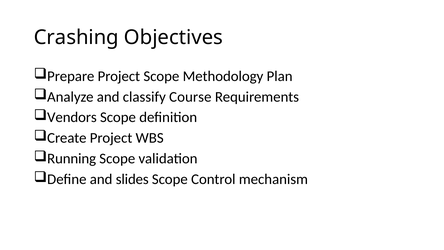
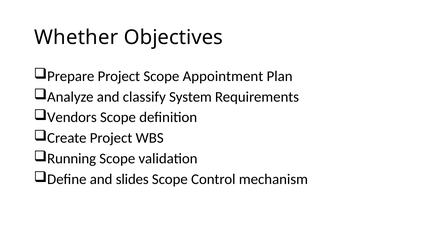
Crashing: Crashing -> Whether
Methodology: Methodology -> Appointment
Course: Course -> System
